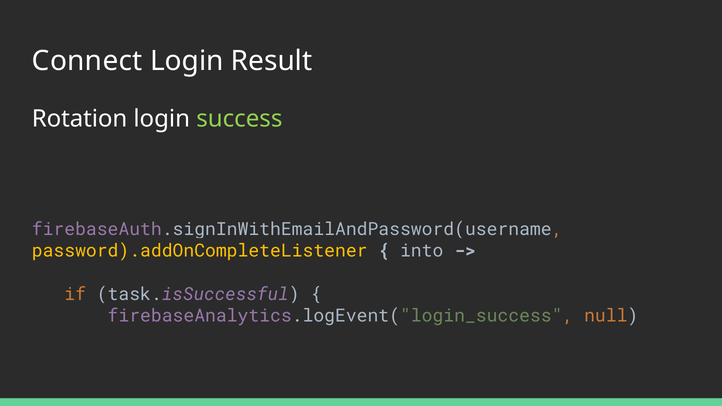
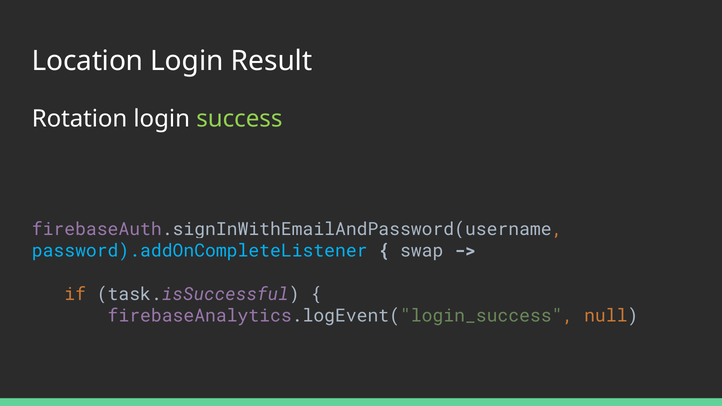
Connect: Connect -> Location
password).addOnCompleteListener colour: yellow -> light blue
into: into -> swap
